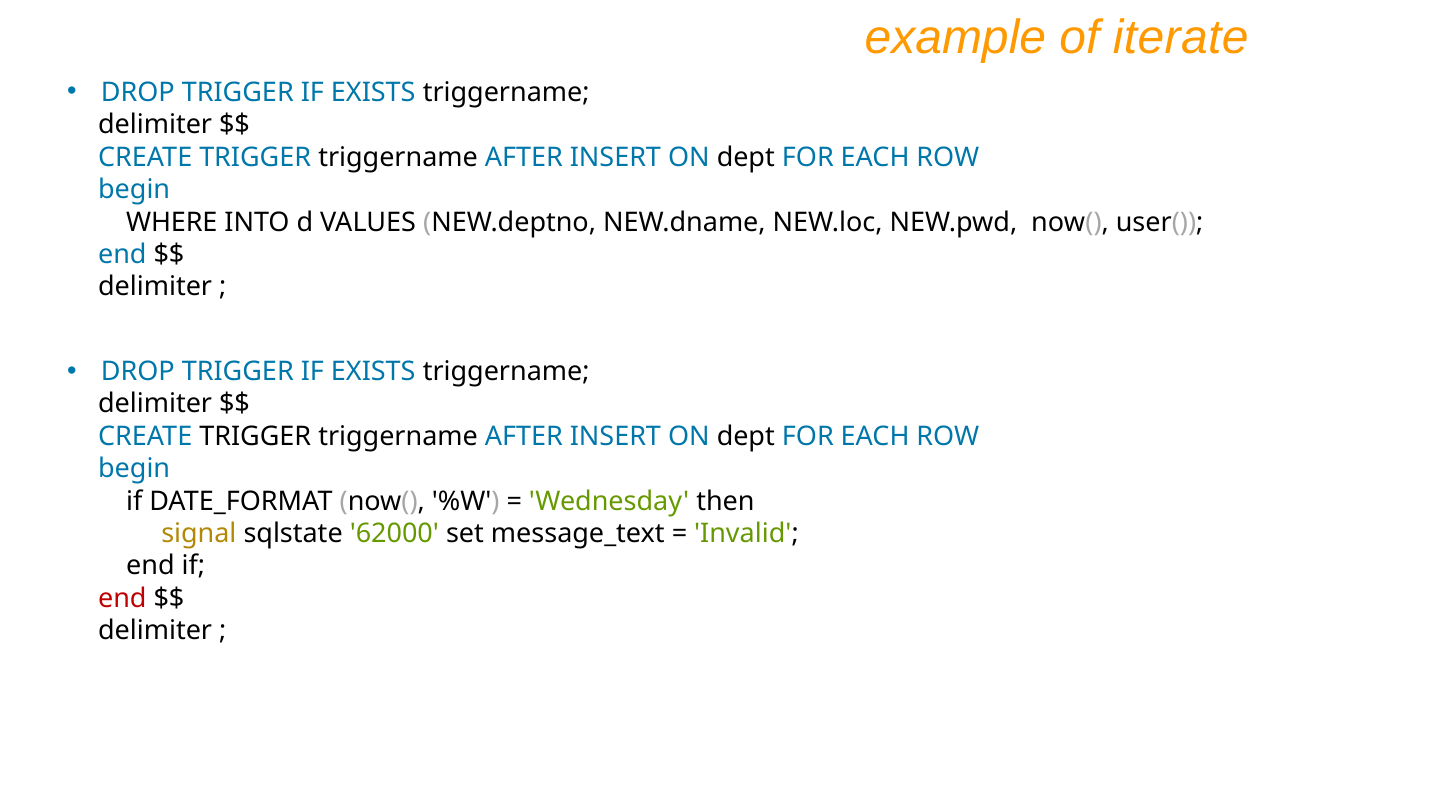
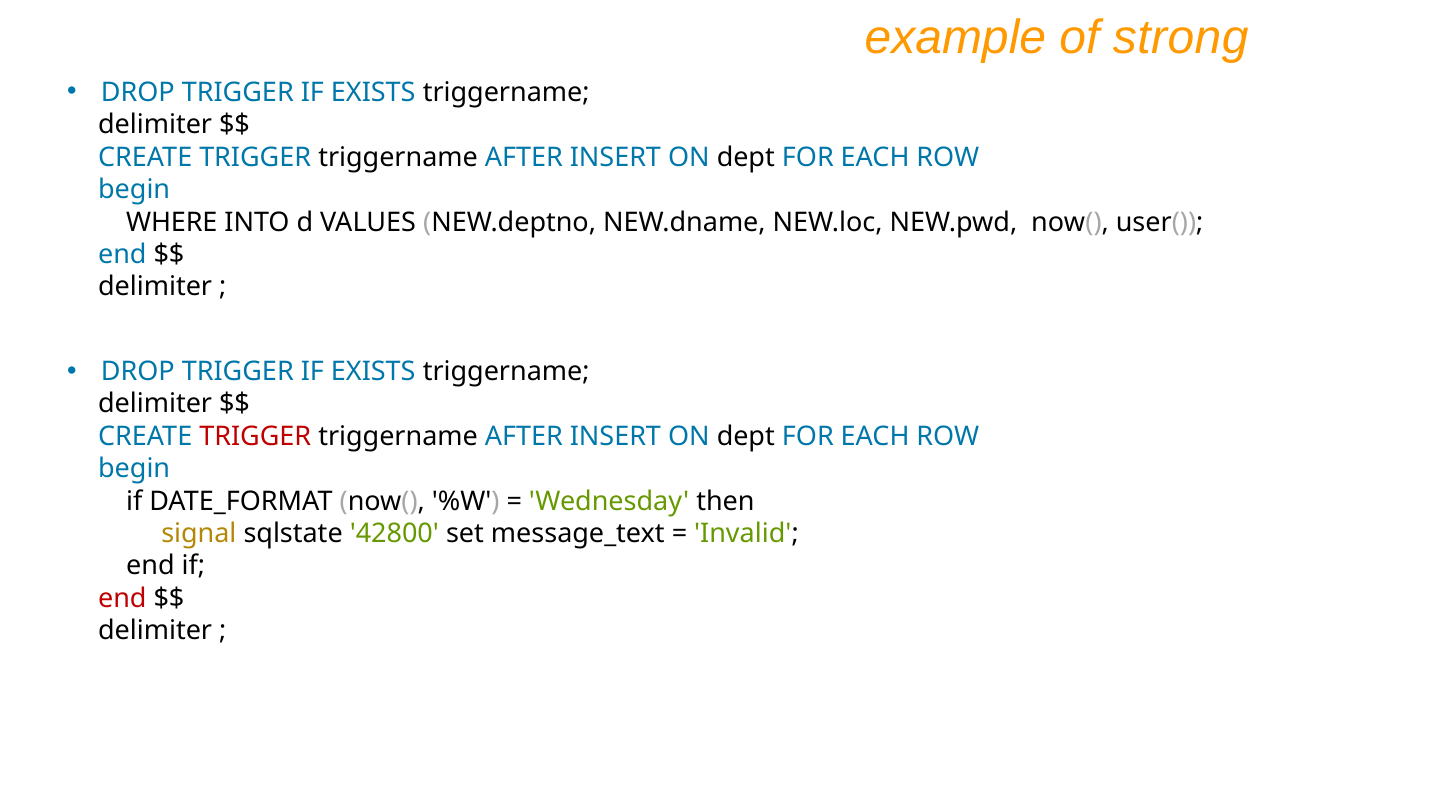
iterate: iterate -> strong
TRIGGER at (255, 436) colour: black -> red
62000: 62000 -> 42800
